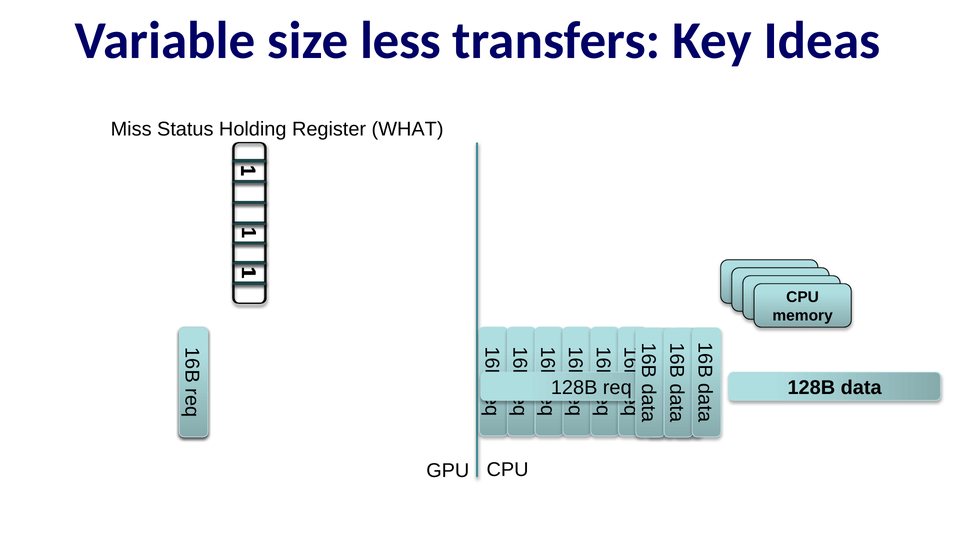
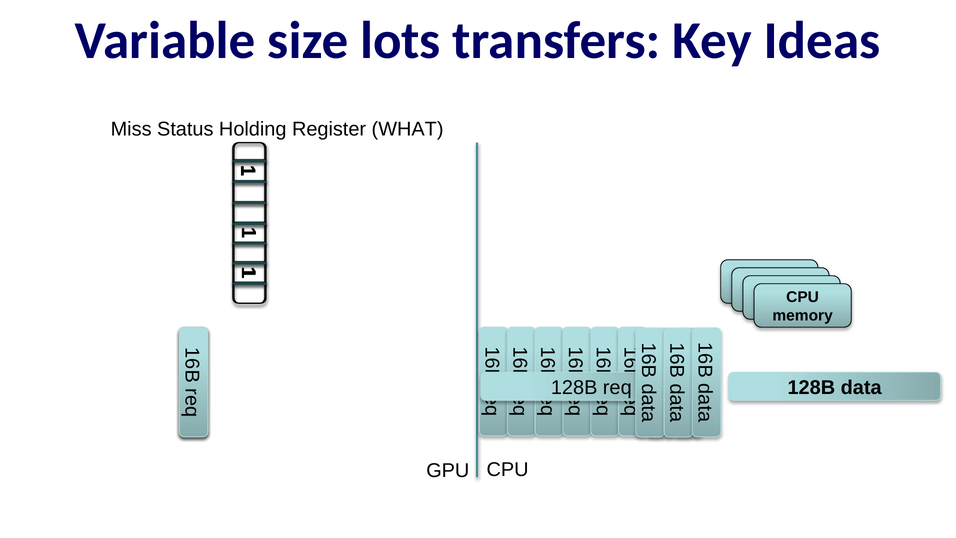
less: less -> lots
